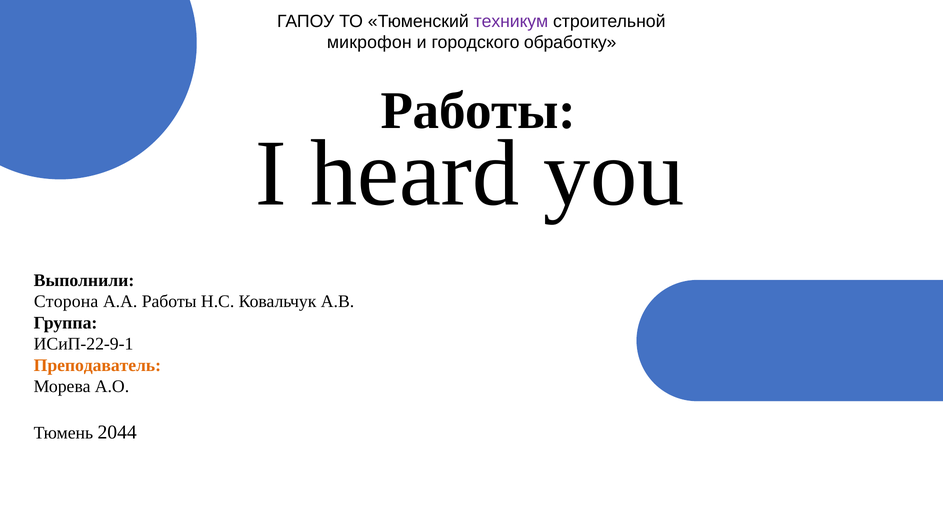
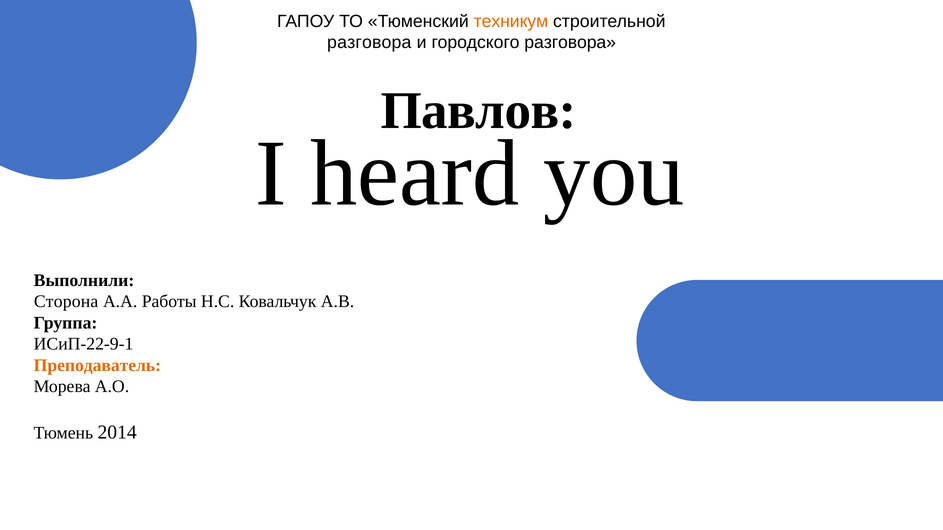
техникум colour: purple -> orange
микрофон at (369, 43): микрофон -> разговора
городского обработку: обработку -> разговора
Работы at (478, 111): Работы -> Павлов
2044: 2044 -> 2014
